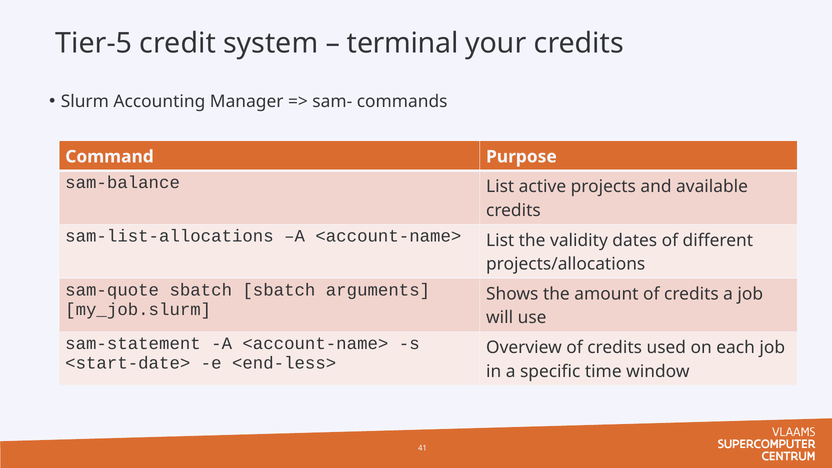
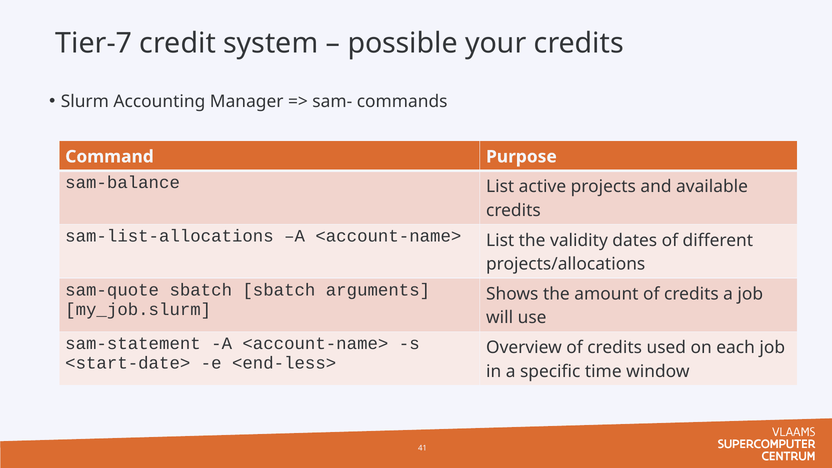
Tier-5: Tier-5 -> Tier-7
terminal: terminal -> possible
